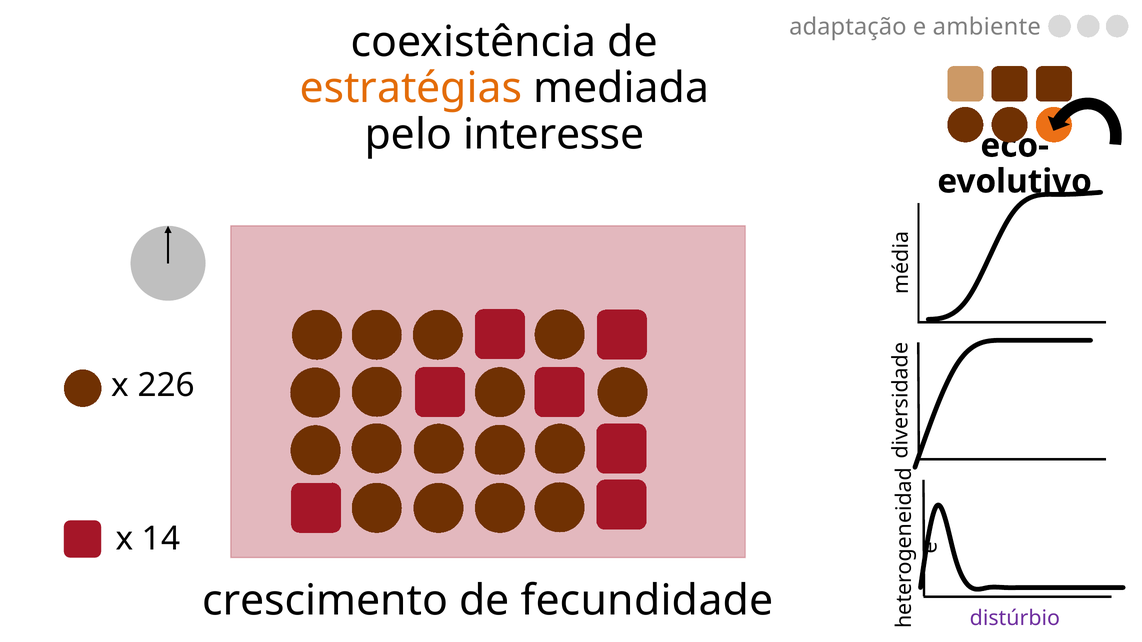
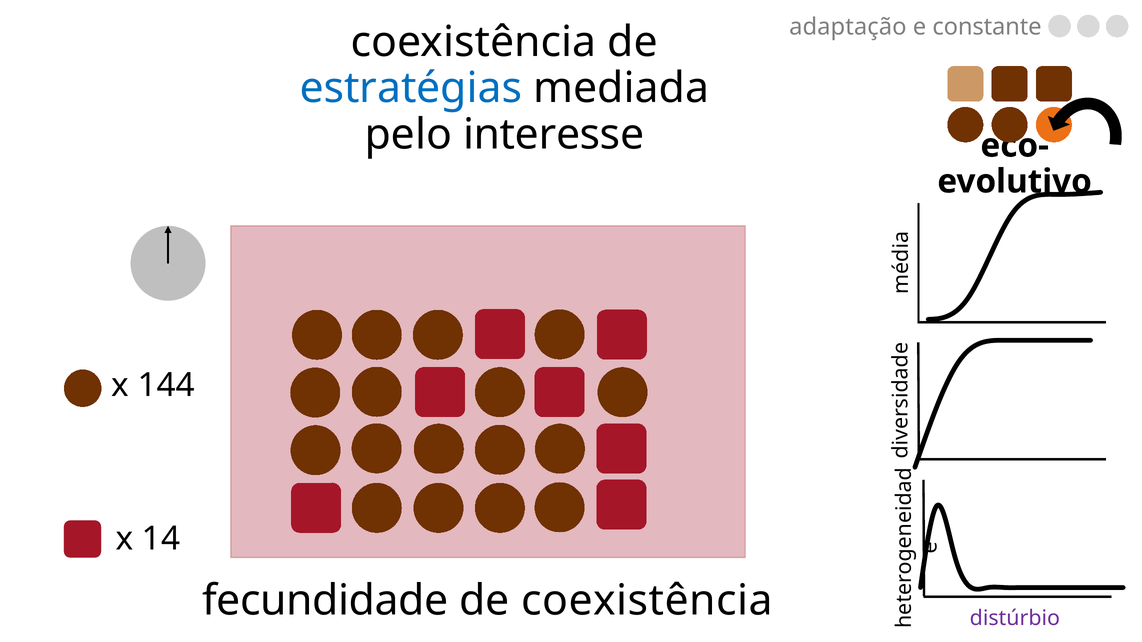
ambiente: ambiente -> constante
estratégias colour: orange -> blue
226: 226 -> 144
crescimento: crescimento -> fecundidade
de fecundidade: fecundidade -> coexistência
